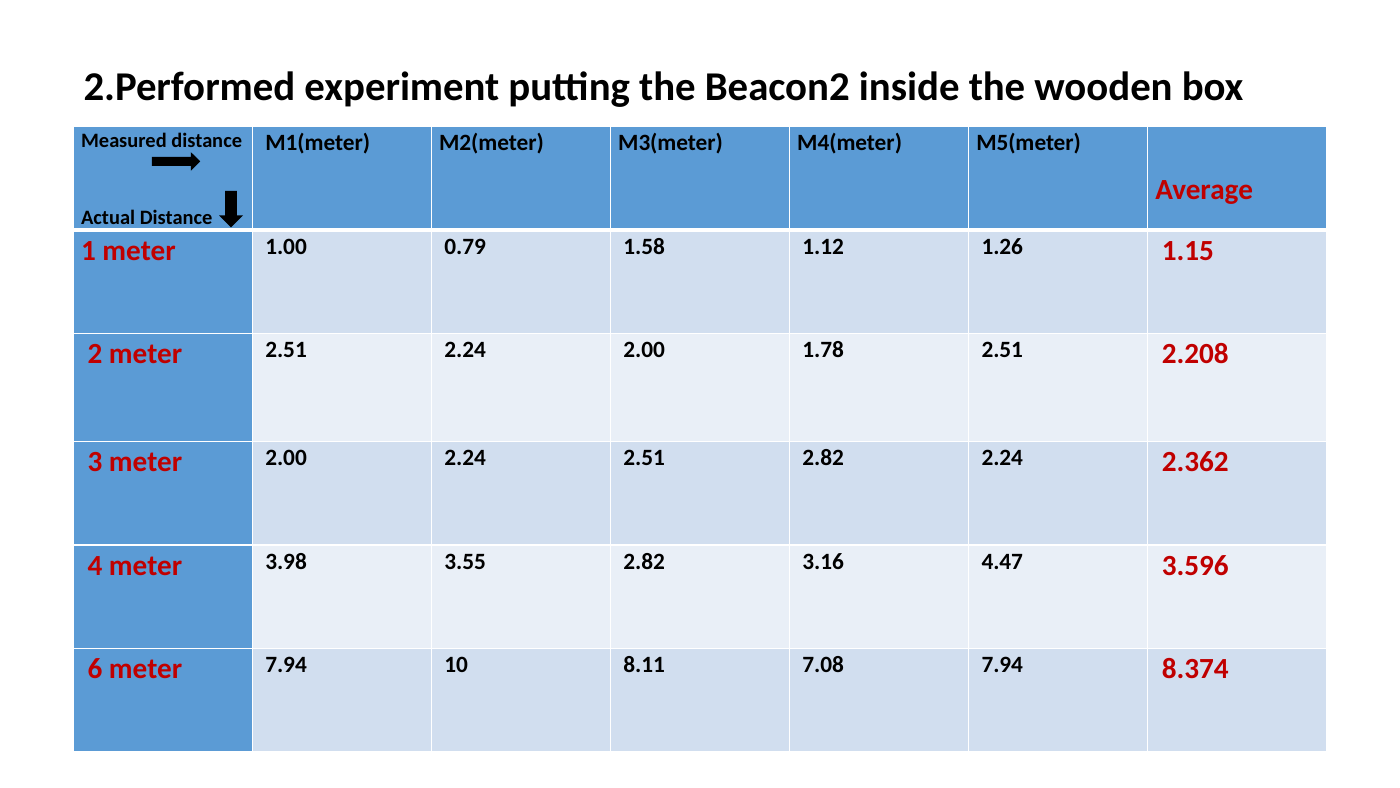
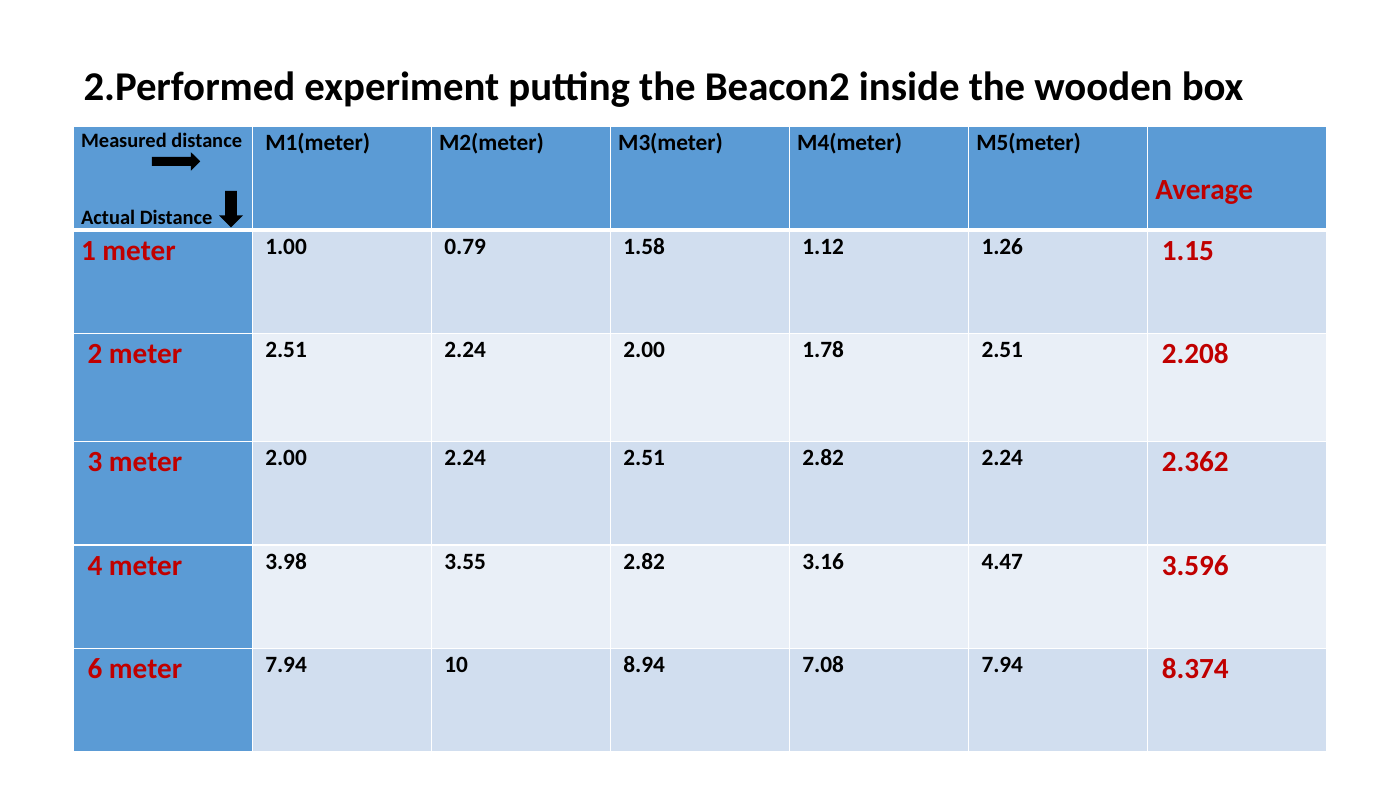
8.11: 8.11 -> 8.94
